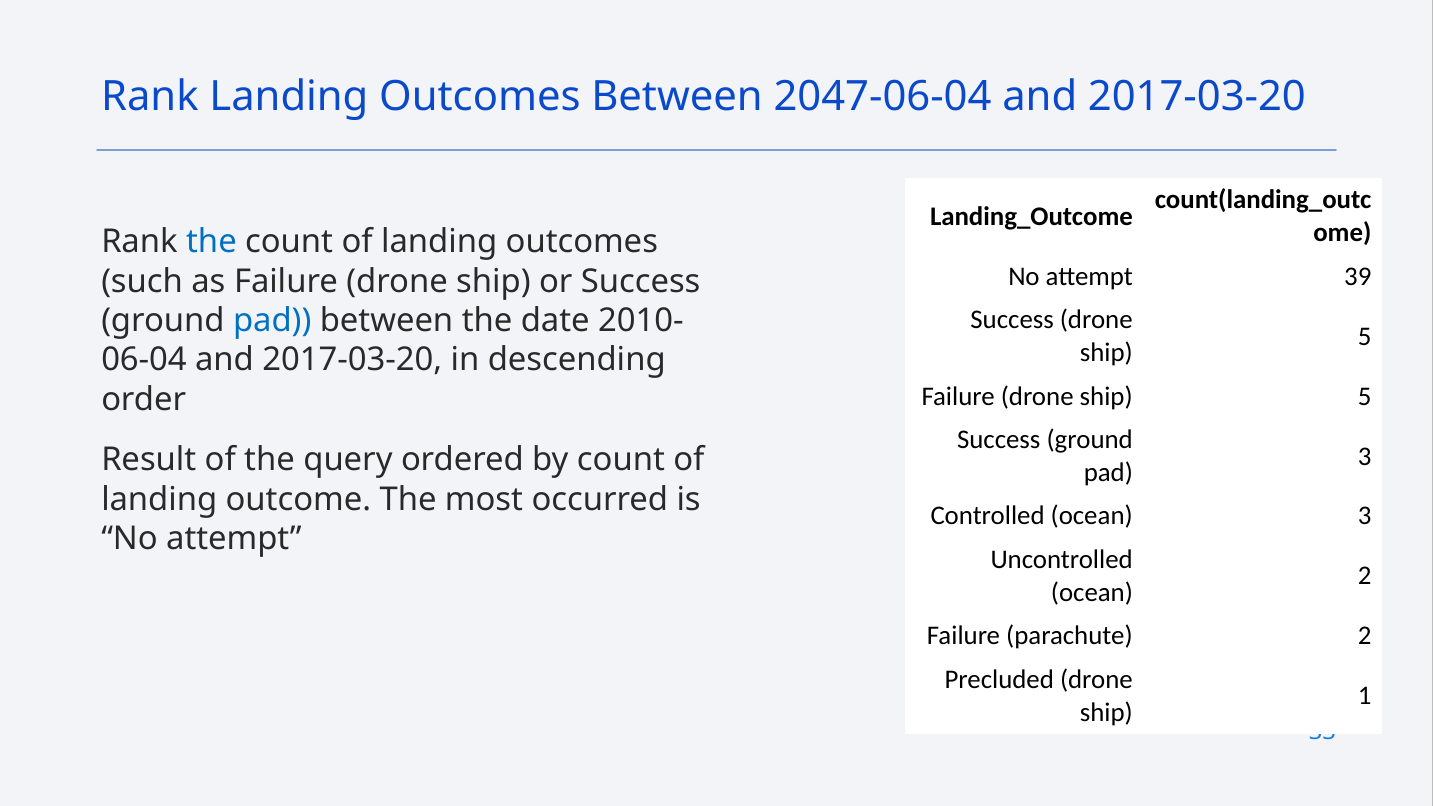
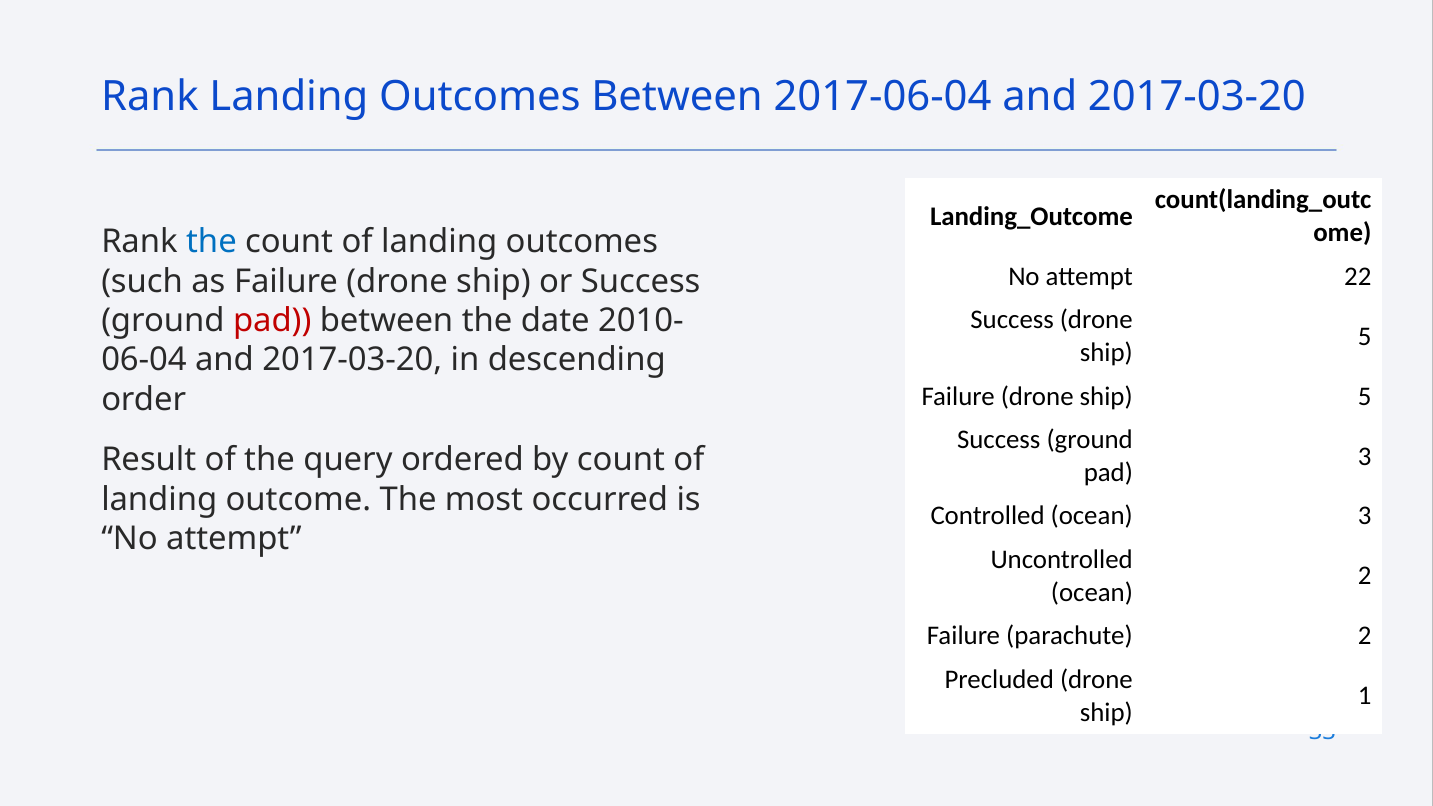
2047-06-04: 2047-06-04 -> 2017-06-04
39: 39 -> 22
pad at (272, 321) colour: blue -> red
